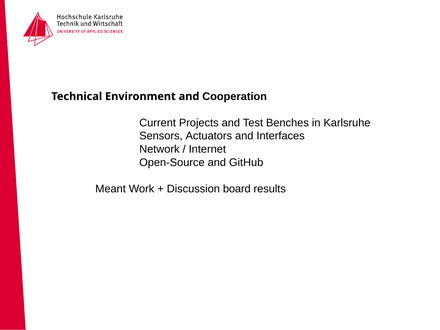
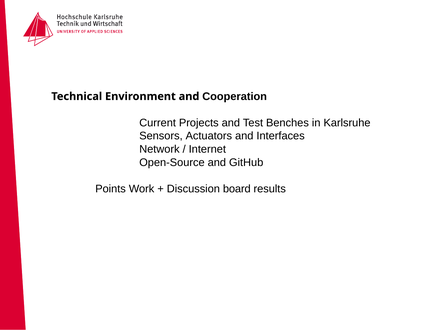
Meant: Meant -> Points
